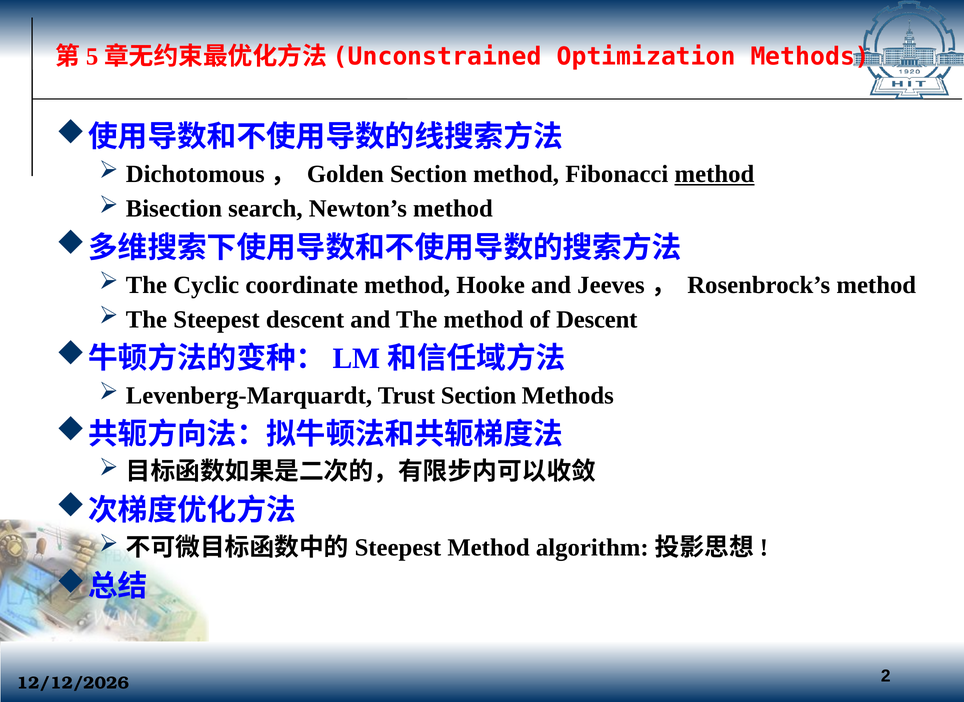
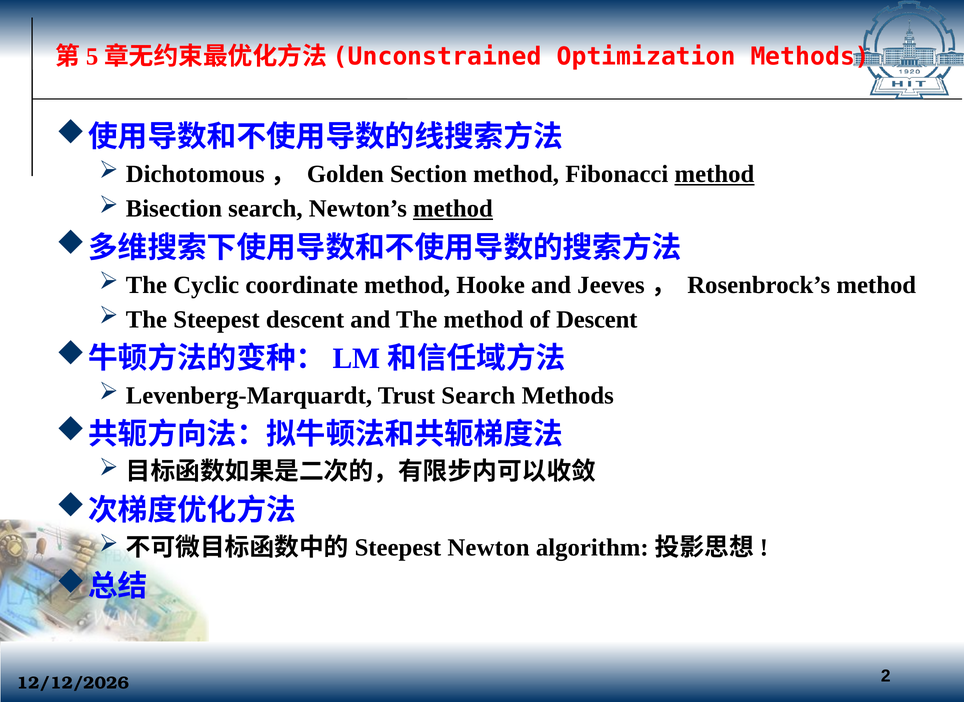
method at (453, 209) underline: none -> present
Trust Section: Section -> Search
Method at (489, 548): Method -> Newton
